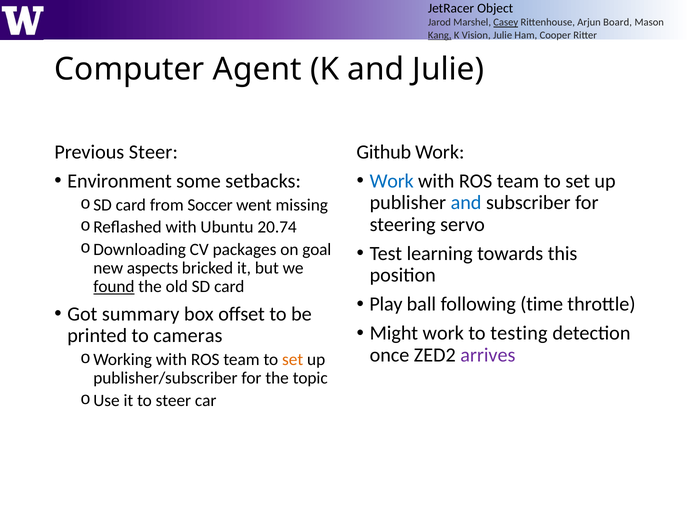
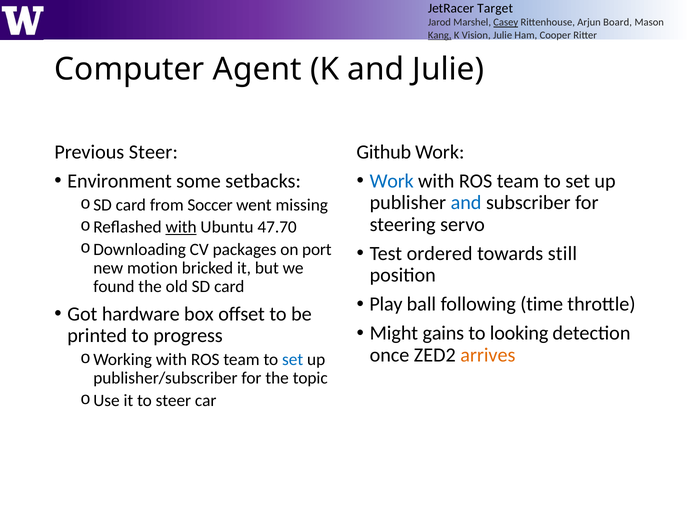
Object: Object -> Target
with at (181, 227) underline: none -> present
20.74: 20.74 -> 47.70
goal: goal -> port
learning: learning -> ordered
this: this -> still
aspects: aspects -> motion
found underline: present -> none
summary: summary -> hardware
Might work: work -> gains
testing: testing -> looking
cameras: cameras -> progress
arrives colour: purple -> orange
set at (293, 360) colour: orange -> blue
